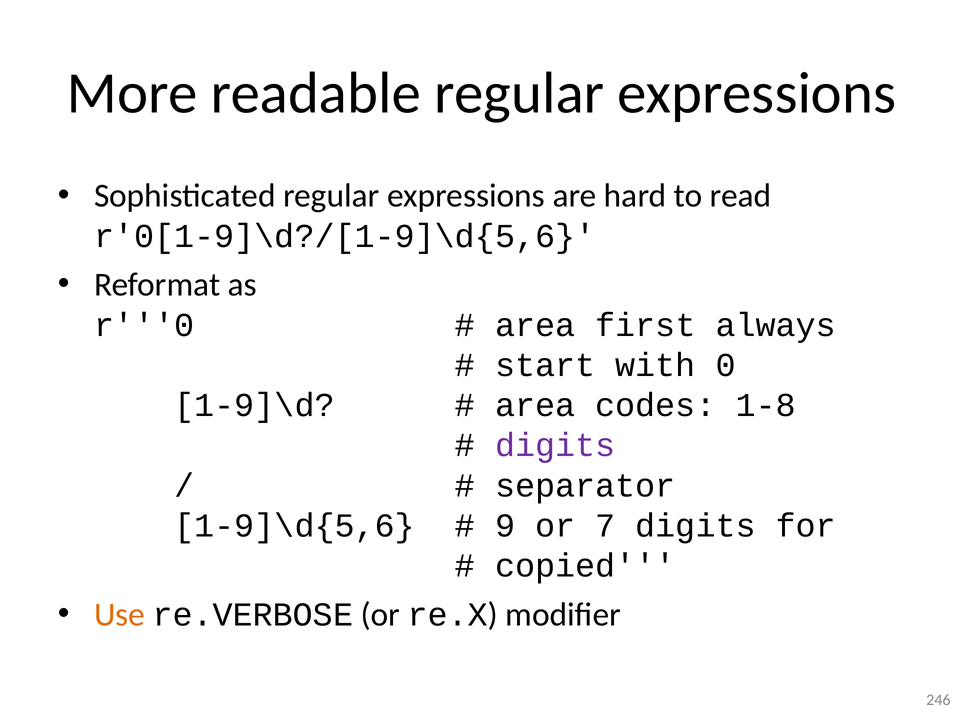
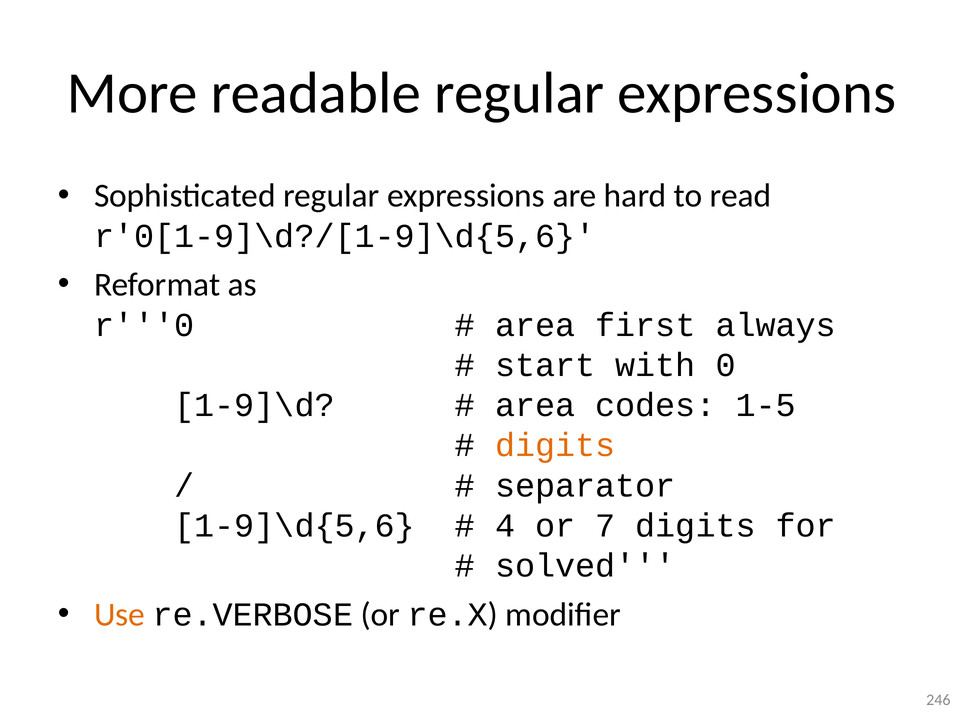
1-8: 1-8 -> 1-5
digits at (555, 445) colour: purple -> orange
9: 9 -> 4
copied: copied -> solved
